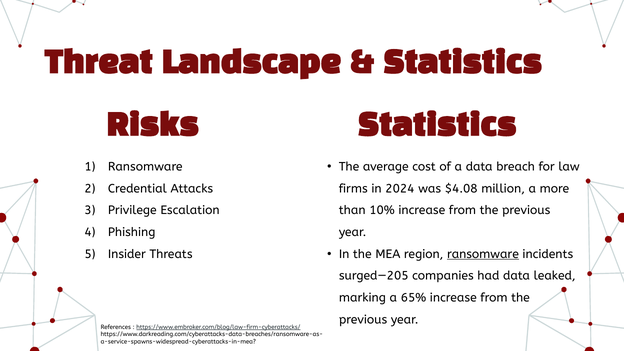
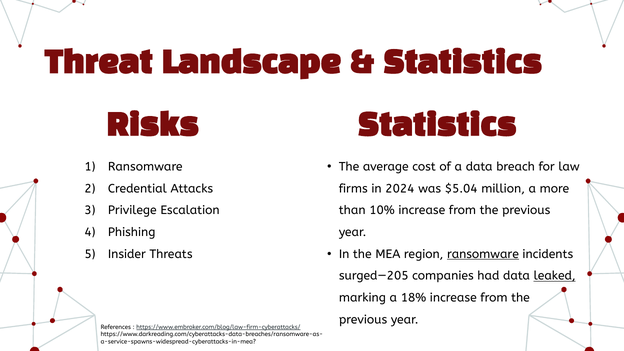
$4.08: $4.08 -> $5.04
leaked underline: none -> present
65%: 65% -> 18%
